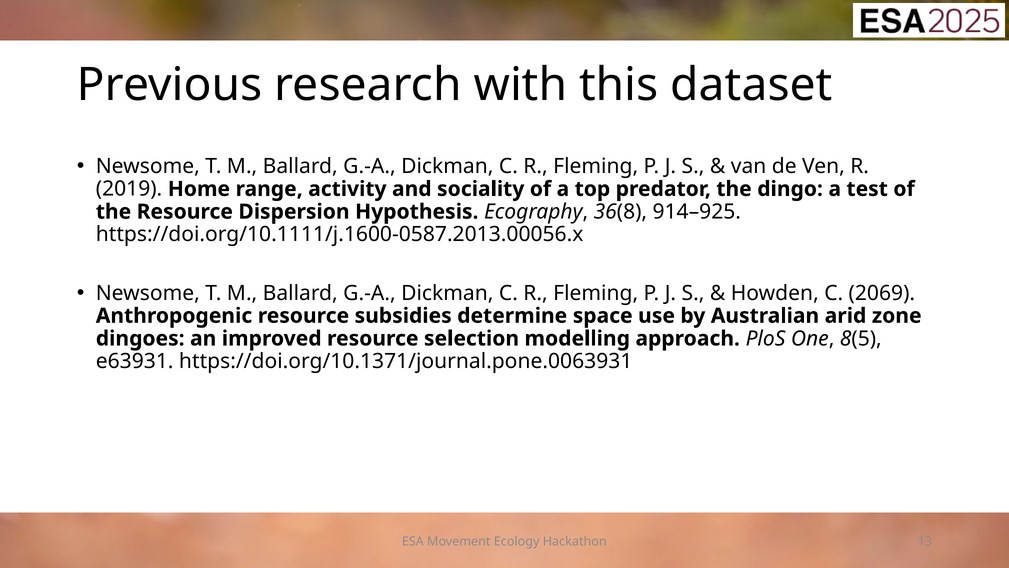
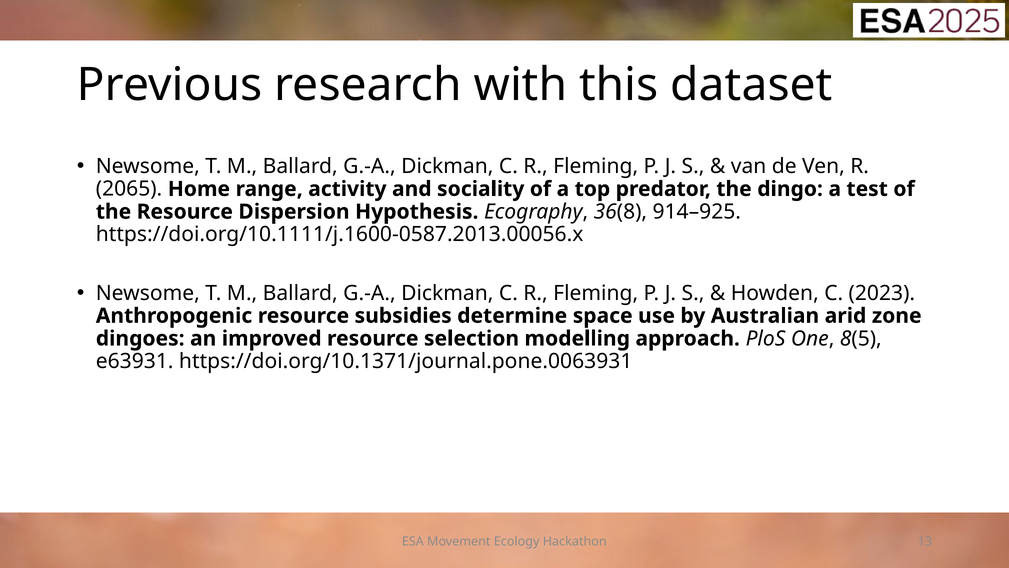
2019: 2019 -> 2065
2069: 2069 -> 2023
